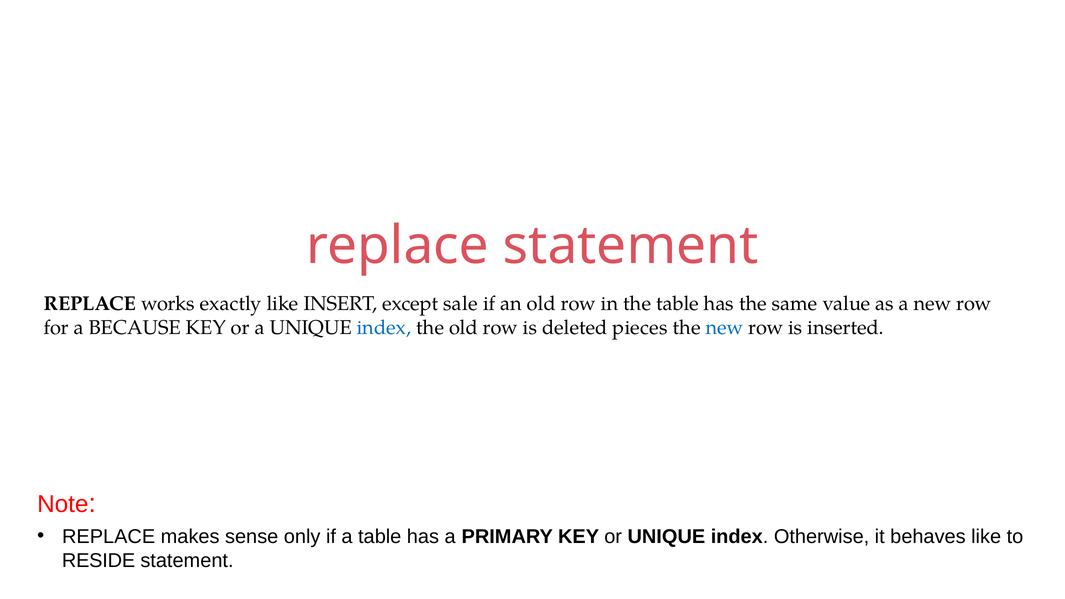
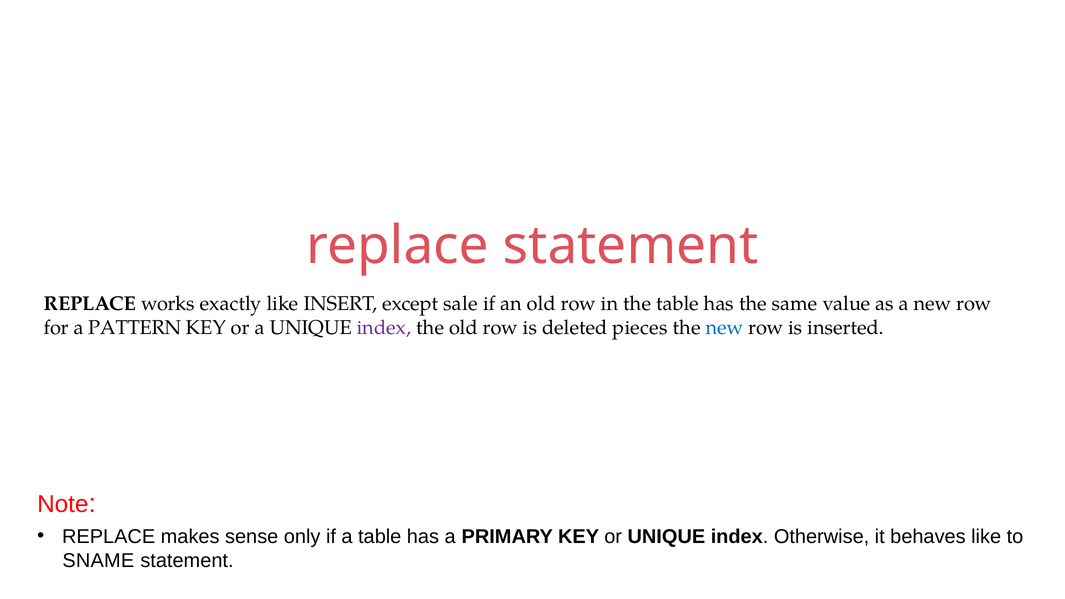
BECAUSE: BECAUSE -> PATTERN
index at (384, 327) colour: blue -> purple
RESIDE: RESIDE -> SNAME
